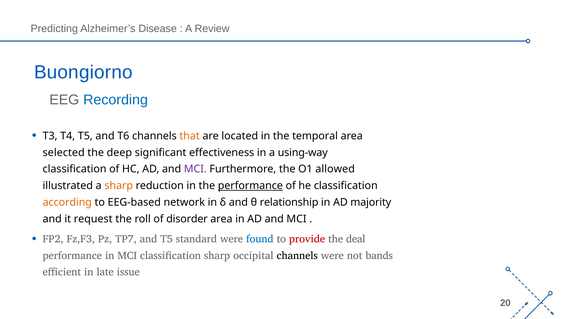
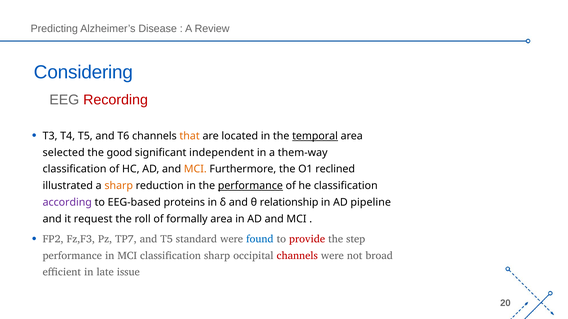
Buongiorno: Buongiorno -> Considering
Recording colour: blue -> red
temporal underline: none -> present
deep: deep -> good
effectiveness: effectiveness -> independent
using-way: using-way -> them-way
MCI at (195, 169) colour: purple -> orange
allowed: allowed -> reclined
according colour: orange -> purple
network: network -> proteins
majority: majority -> pipeline
disorder: disorder -> formally
deal: deal -> step
channels at (297, 256) colour: black -> red
bands: bands -> broad
